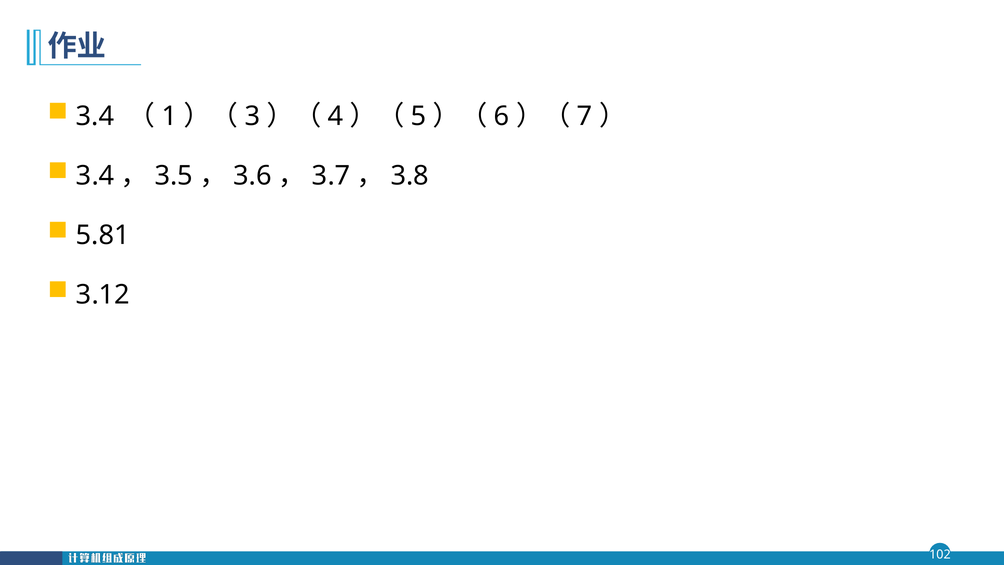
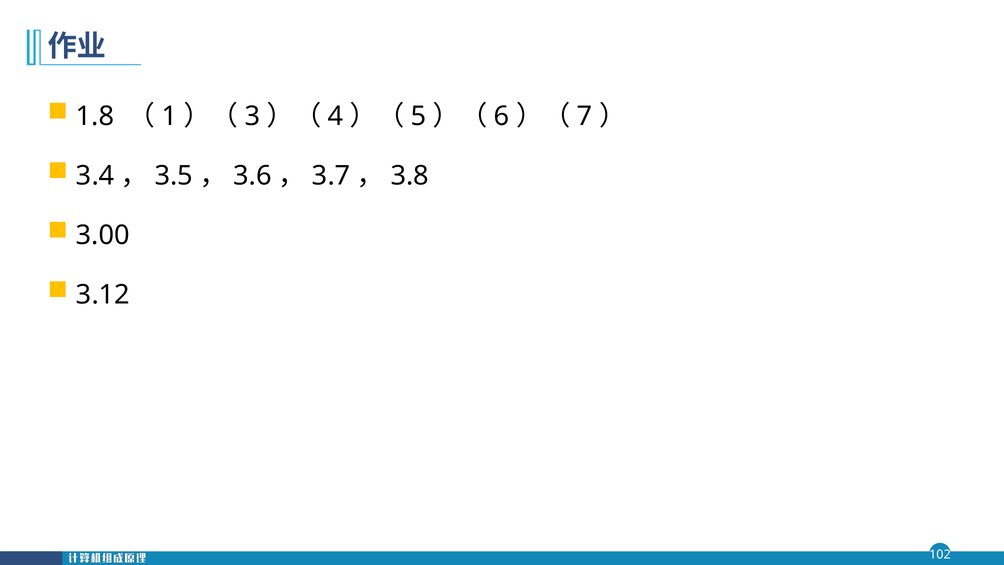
3.4 at (95, 116): 3.4 -> 1.8
5.81: 5.81 -> 3.00
